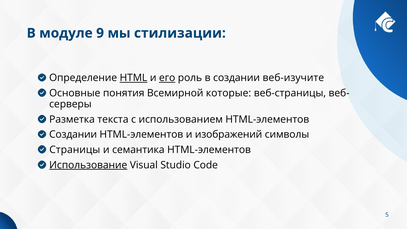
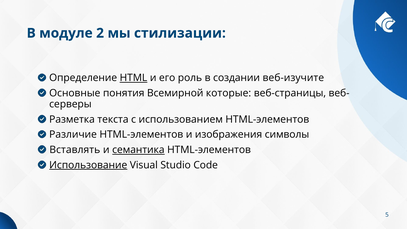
9: 9 -> 2
его underline: present -> none
Создании at (73, 135): Создании -> Различие
изображений: изображений -> изображения
Страницы: Страницы -> Вставлять
семантика underline: none -> present
